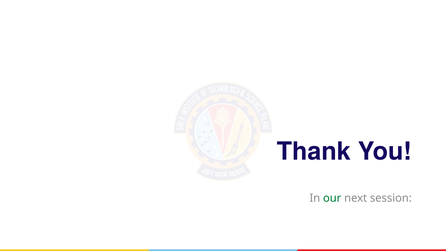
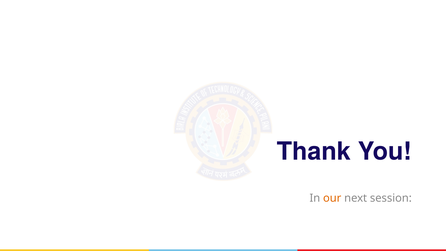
our colour: green -> orange
